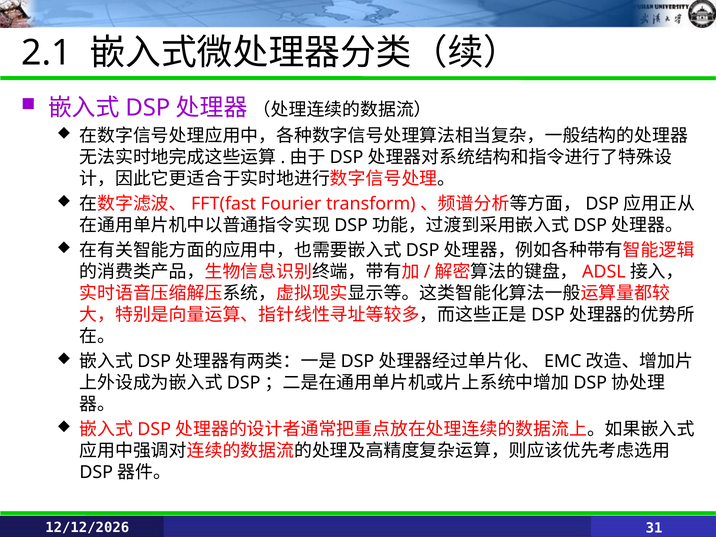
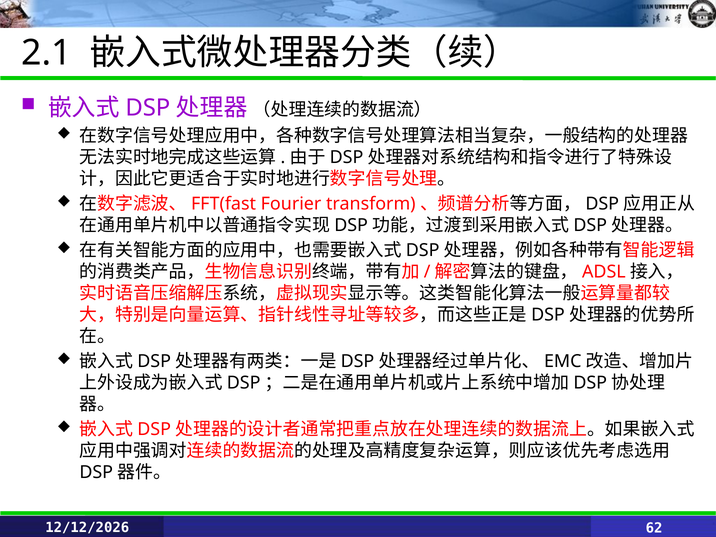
31: 31 -> 62
